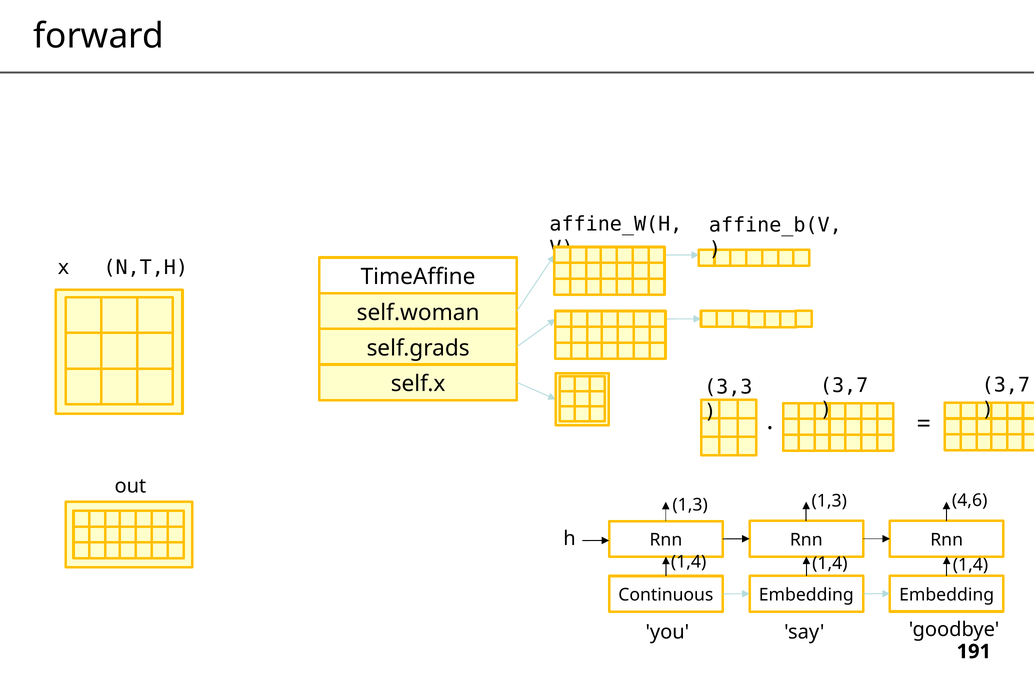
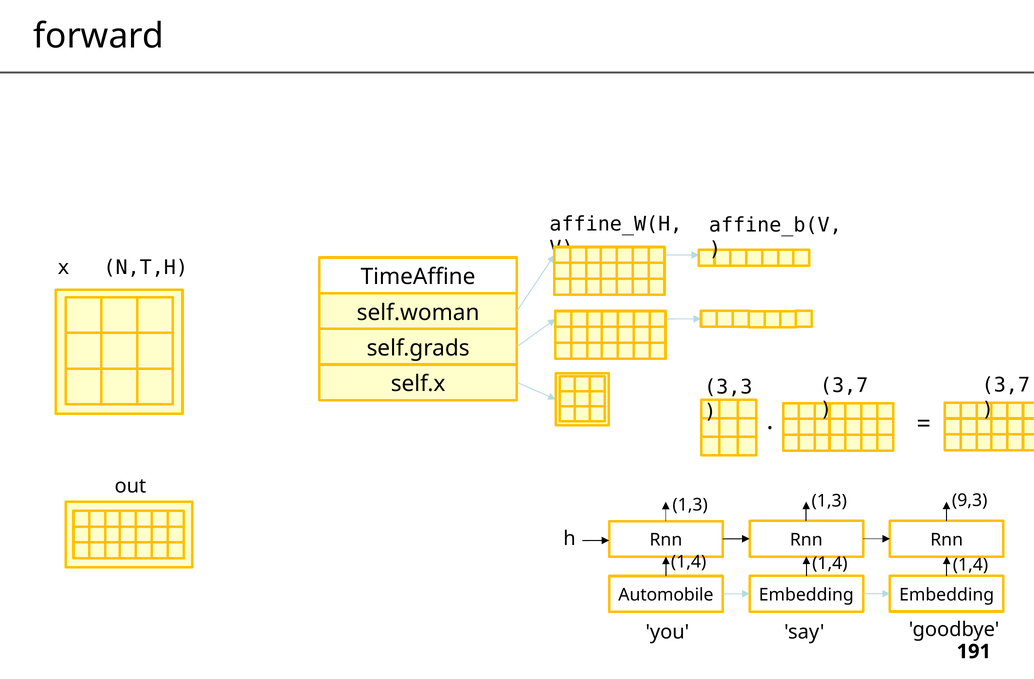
4,6: 4,6 -> 9,3
Continuous: Continuous -> Automobile
